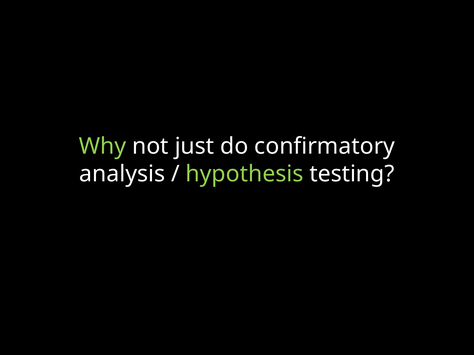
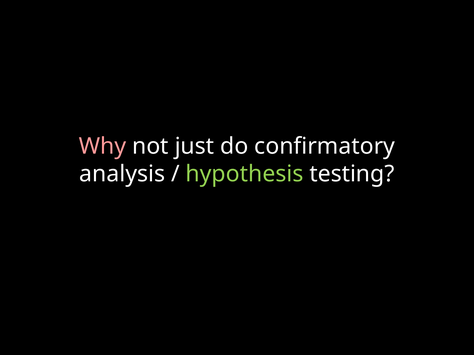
Why colour: light green -> pink
